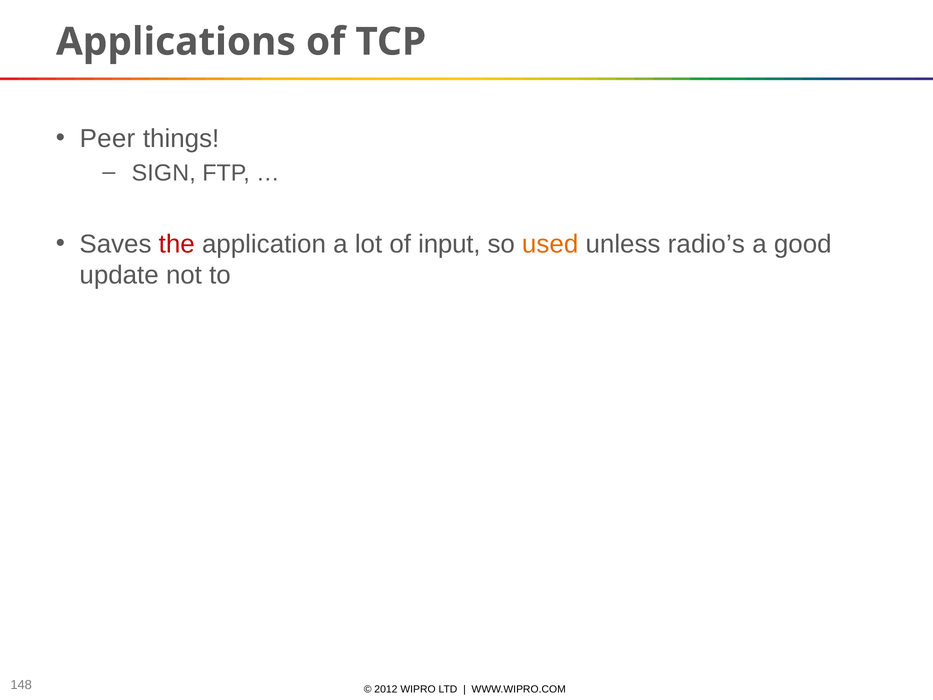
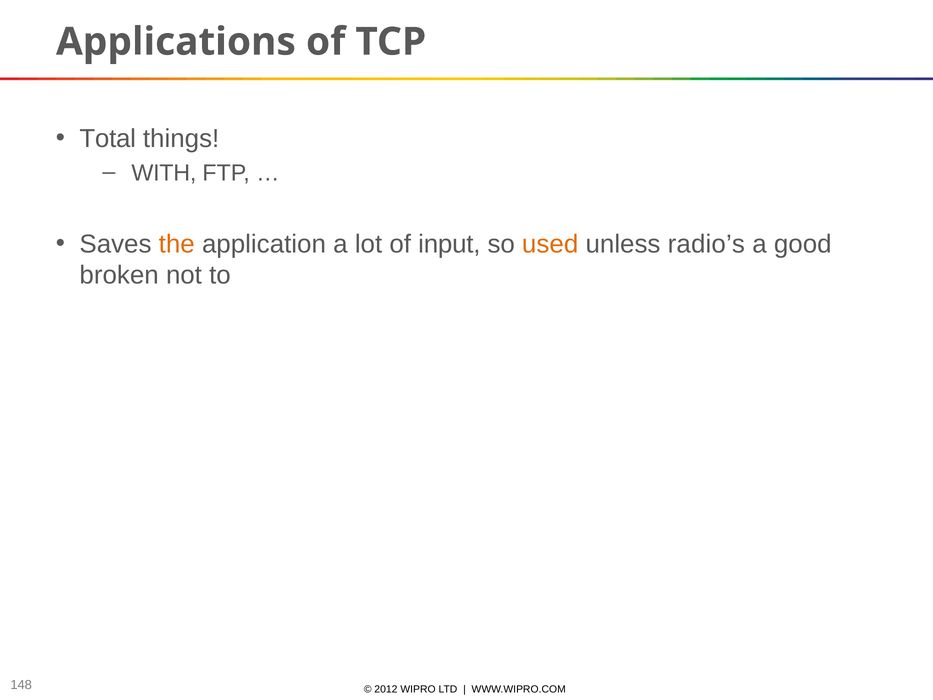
Peer: Peer -> Total
SIGN: SIGN -> WITH
the colour: red -> orange
update: update -> broken
